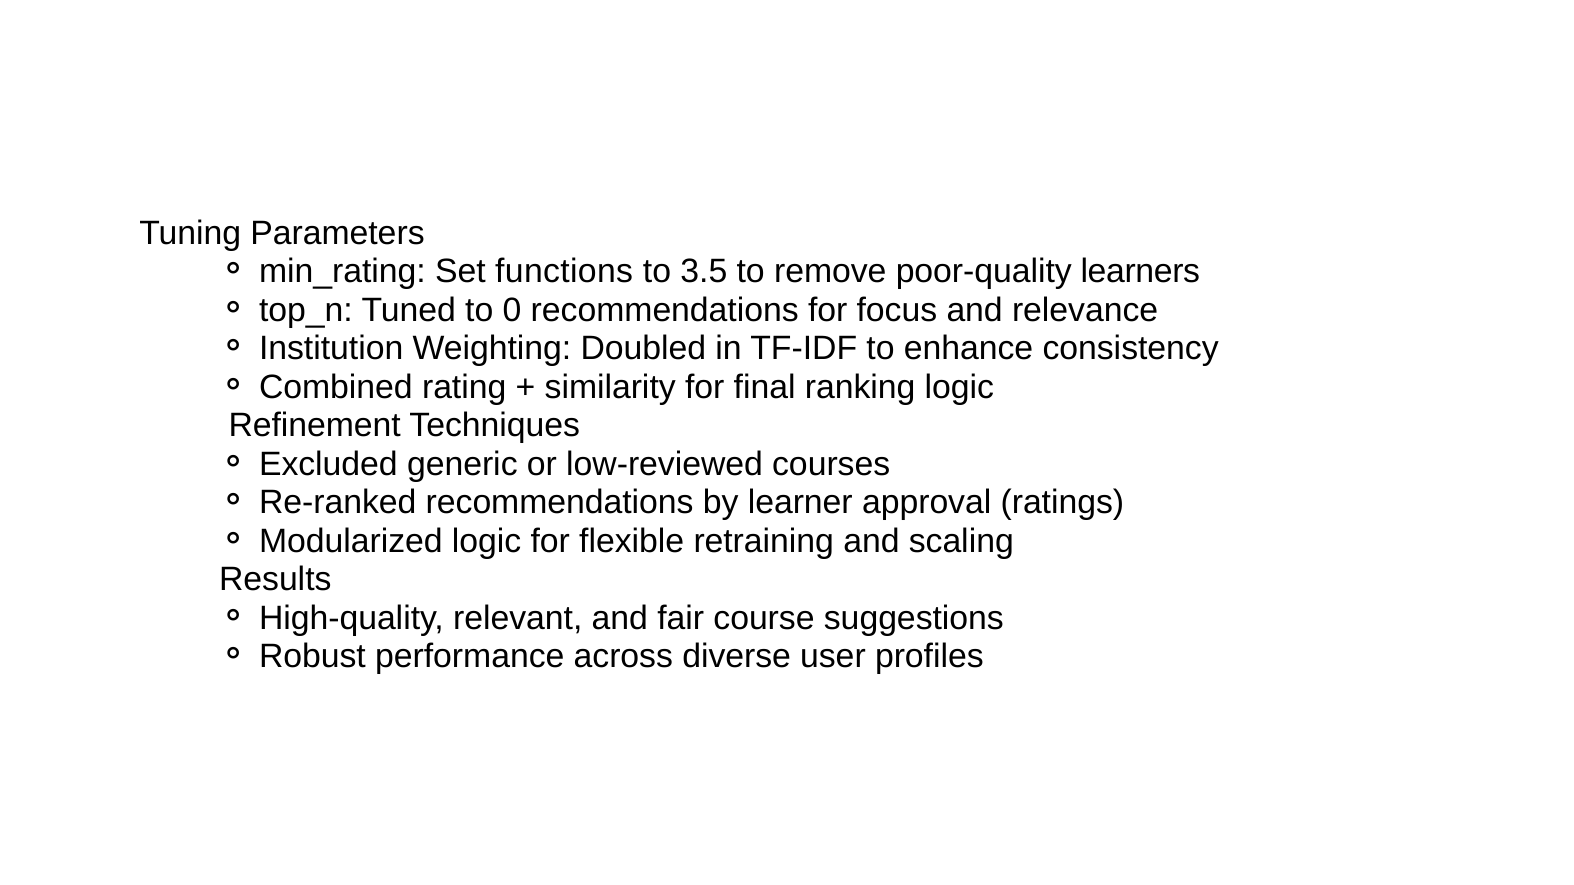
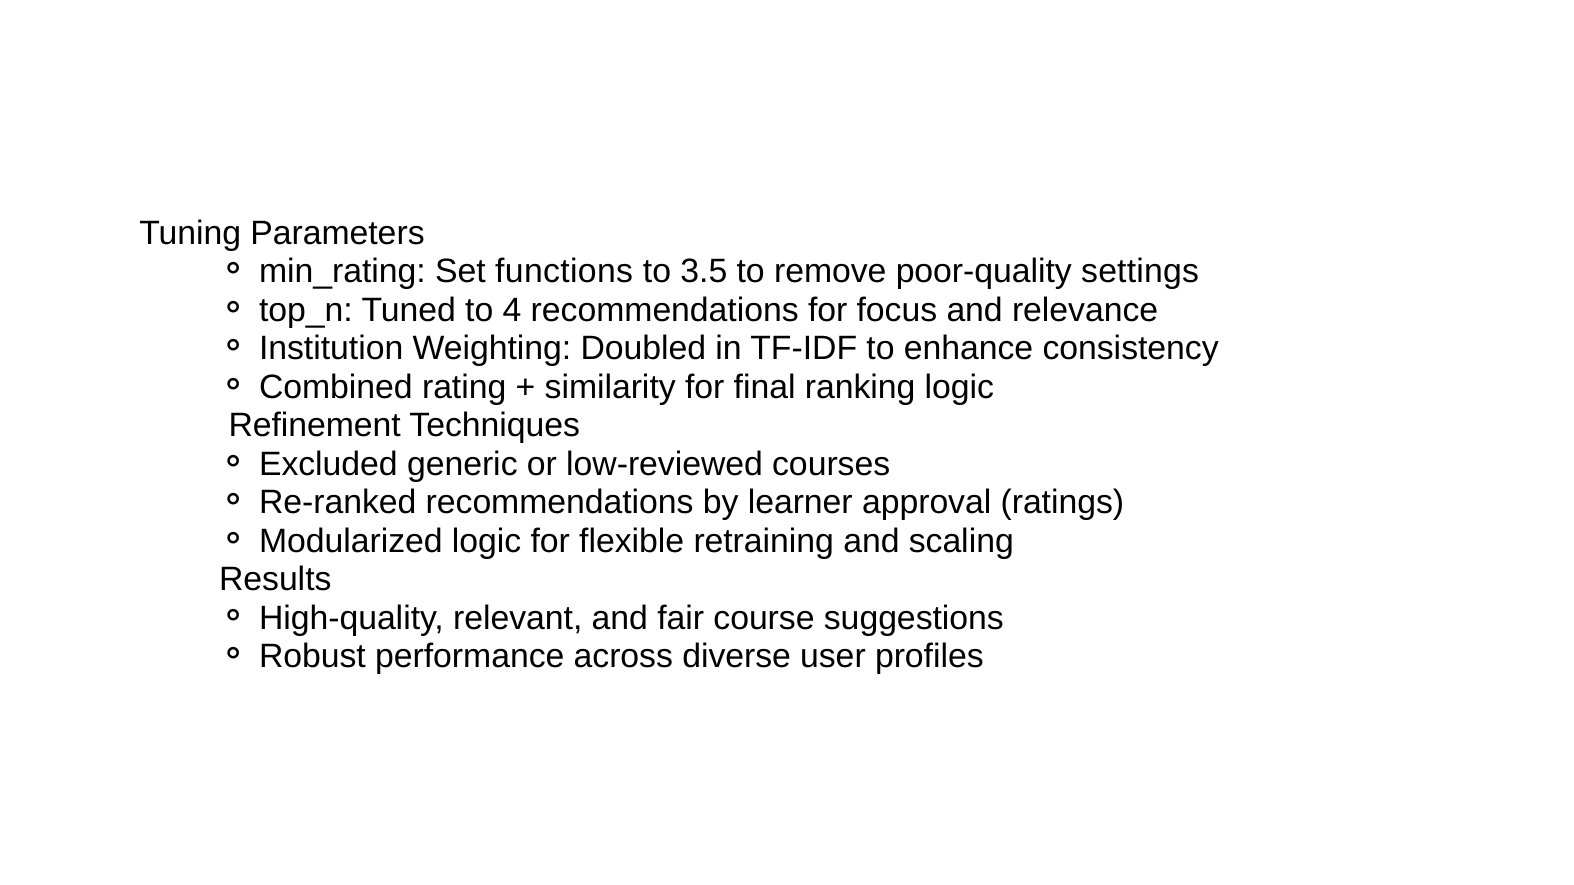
learners: learners -> settings
0: 0 -> 4
